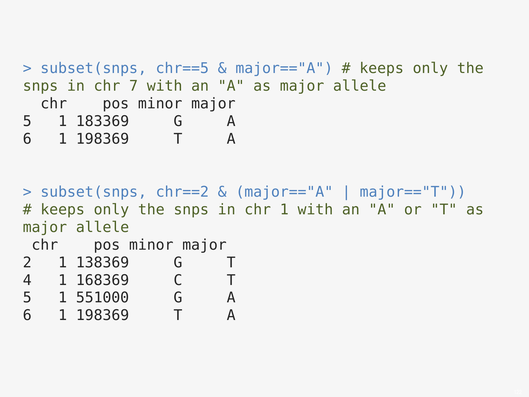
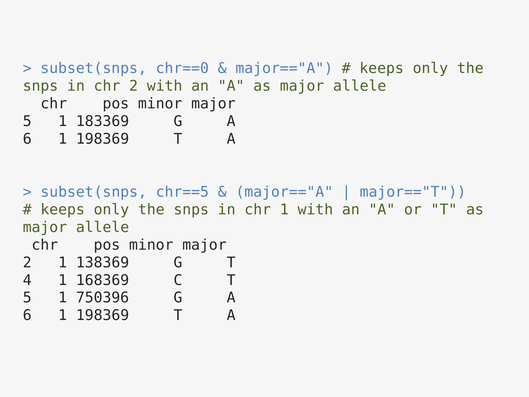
chr==5: chr==5 -> chr==0
chr 7: 7 -> 2
chr==2: chr==2 -> chr==5
551000: 551000 -> 750396
